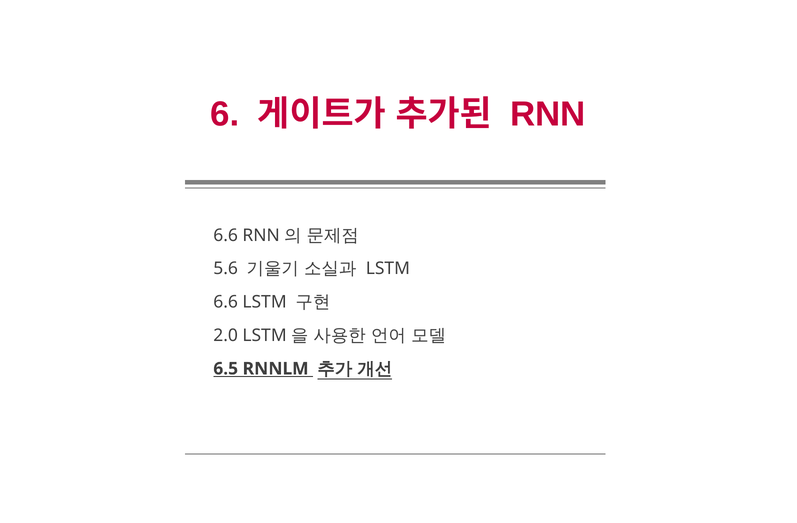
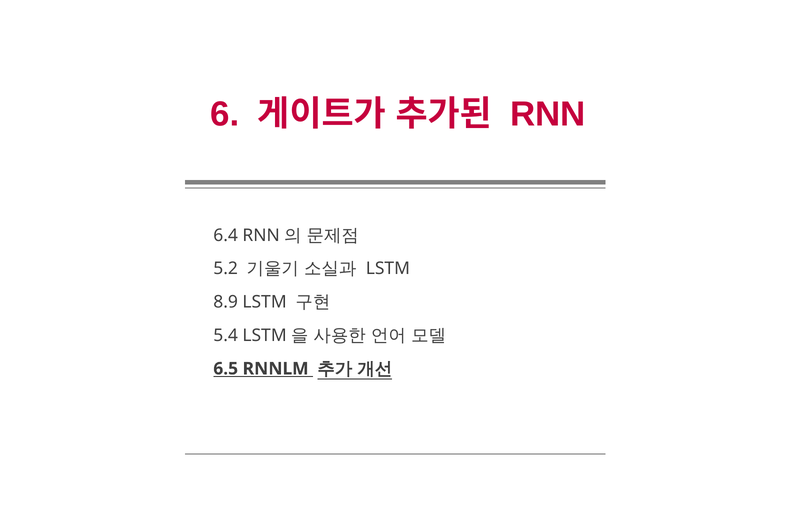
6.6 at (226, 236): 6.6 -> 6.4
5.6: 5.6 -> 5.2
6.6 at (226, 302): 6.6 -> 8.9
2.0: 2.0 -> 5.4
